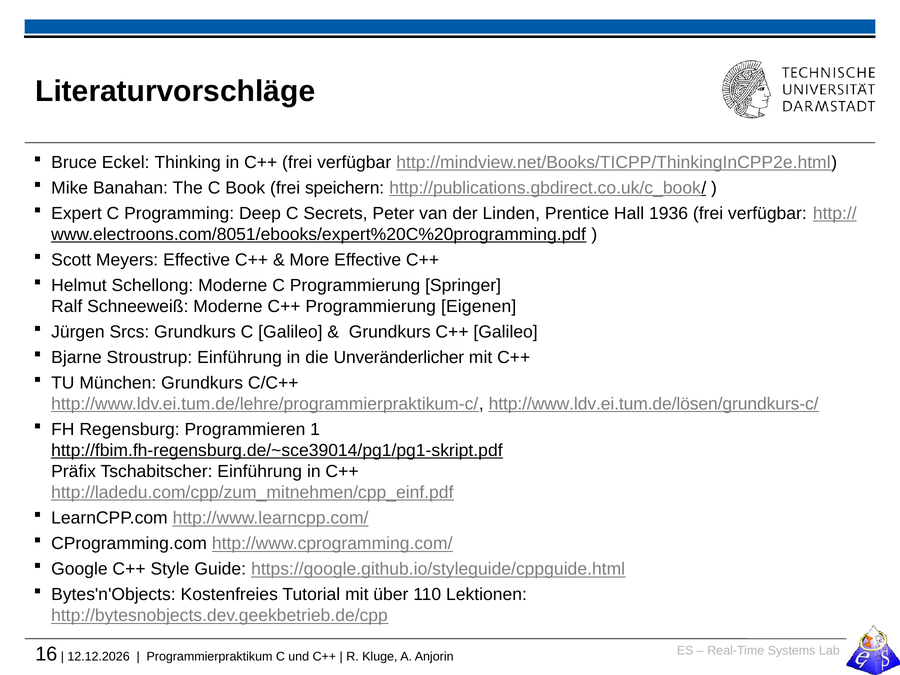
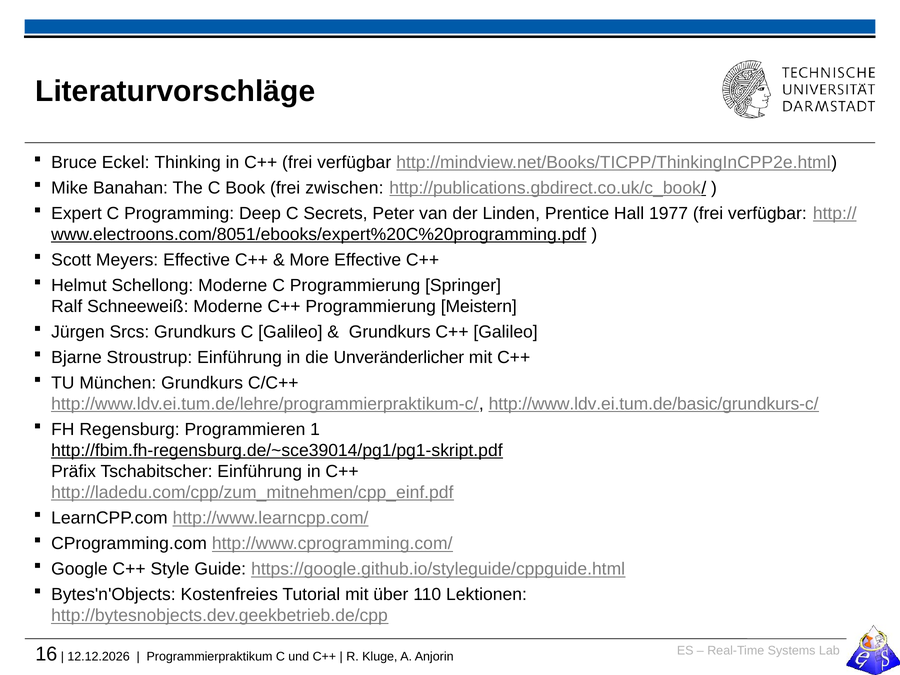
speichern: speichern -> zwischen
1936: 1936 -> 1977
Eigenen: Eigenen -> Meistern
http://www.ldv.ei.tum.de/lösen/grundkurs-c/: http://www.ldv.ei.tum.de/lösen/grundkurs-c/ -> http://www.ldv.ei.tum.de/basic/grundkurs-c/
